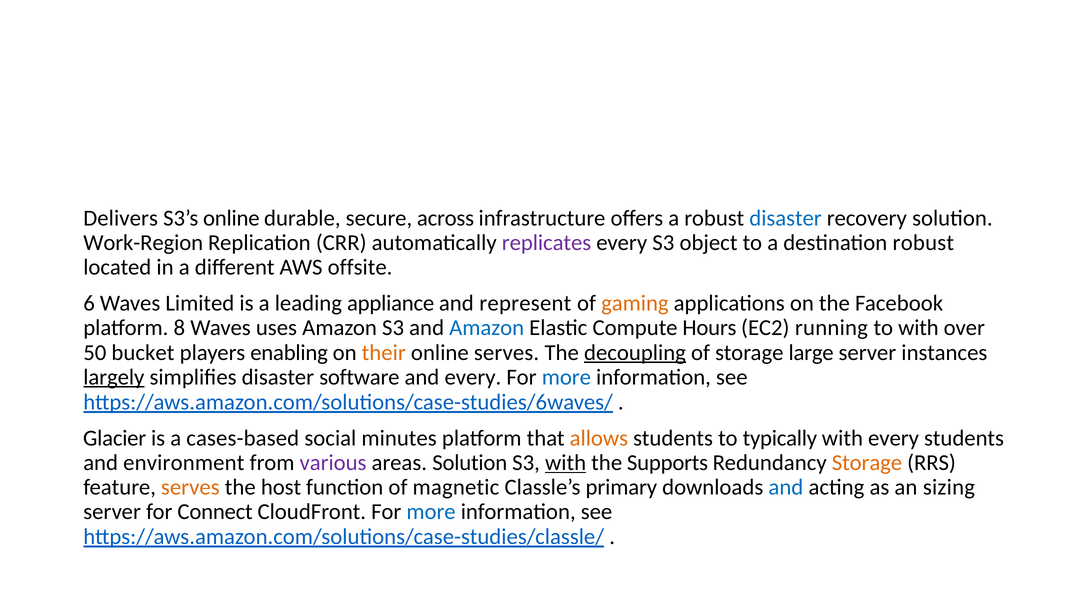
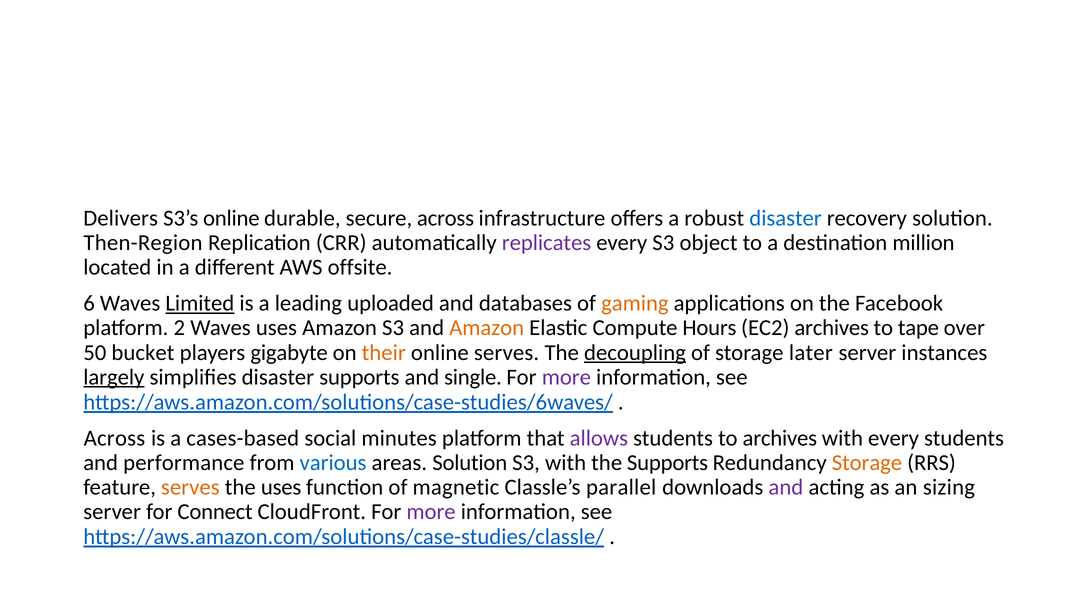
Work-Region: Work-Region -> Then-Region
destination robust: robust -> million
Limited underline: none -> present
appliance: appliance -> uploaded
represent: represent -> databases
8: 8 -> 2
Amazon at (487, 328) colour: blue -> orange
EC2 running: running -> archives
to with: with -> tape
enabling: enabling -> gigabyte
large: large -> later
disaster software: software -> supports
and every: every -> single
more at (566, 377) colour: blue -> purple
Glacier at (115, 438): Glacier -> Across
allows colour: orange -> purple
to typically: typically -> archives
environment: environment -> performance
various colour: purple -> blue
with at (566, 463) underline: present -> none
the host: host -> uses
primary: primary -> parallel
and at (786, 487) colour: blue -> purple
more at (431, 512) colour: blue -> purple
